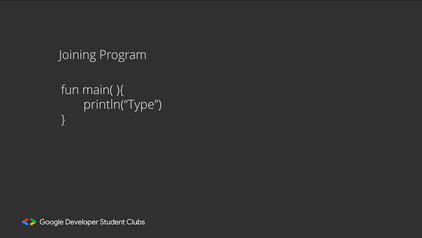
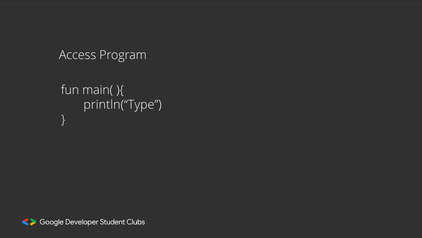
Joining: Joining -> Access
